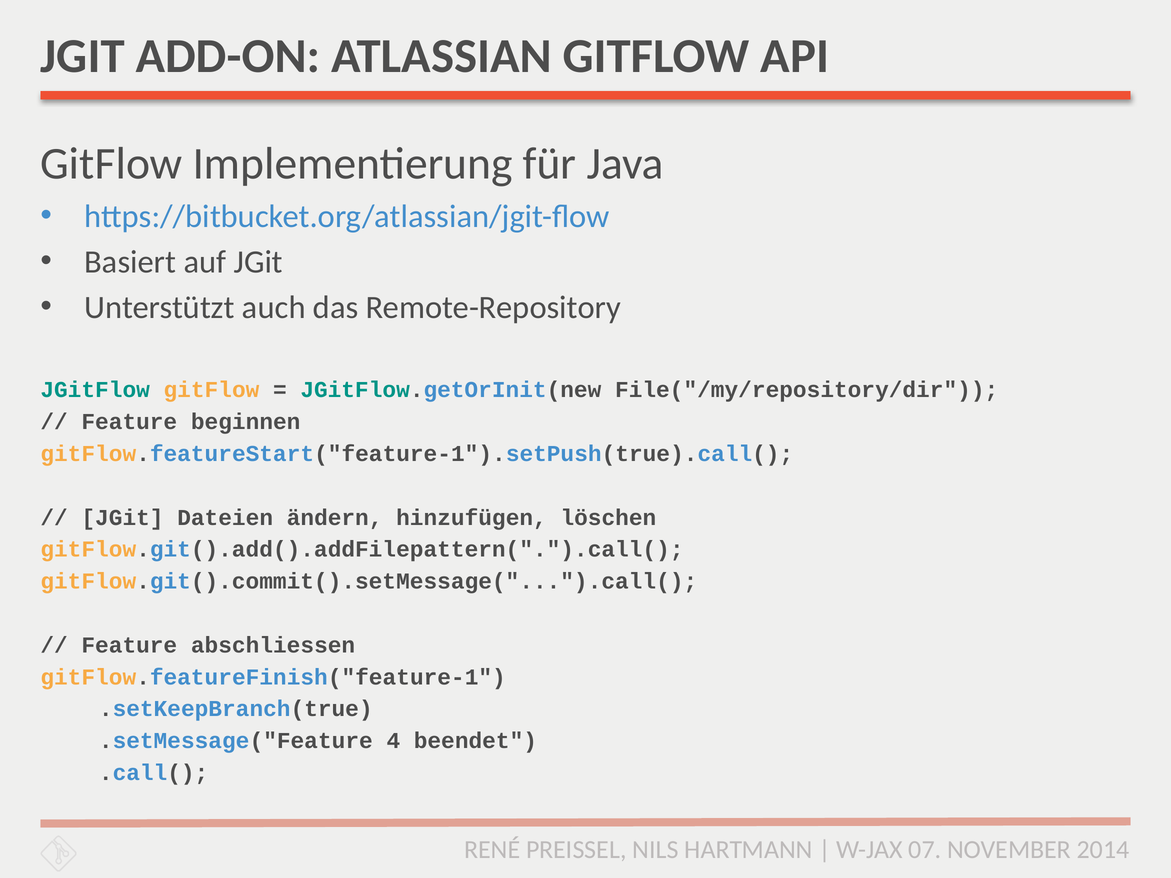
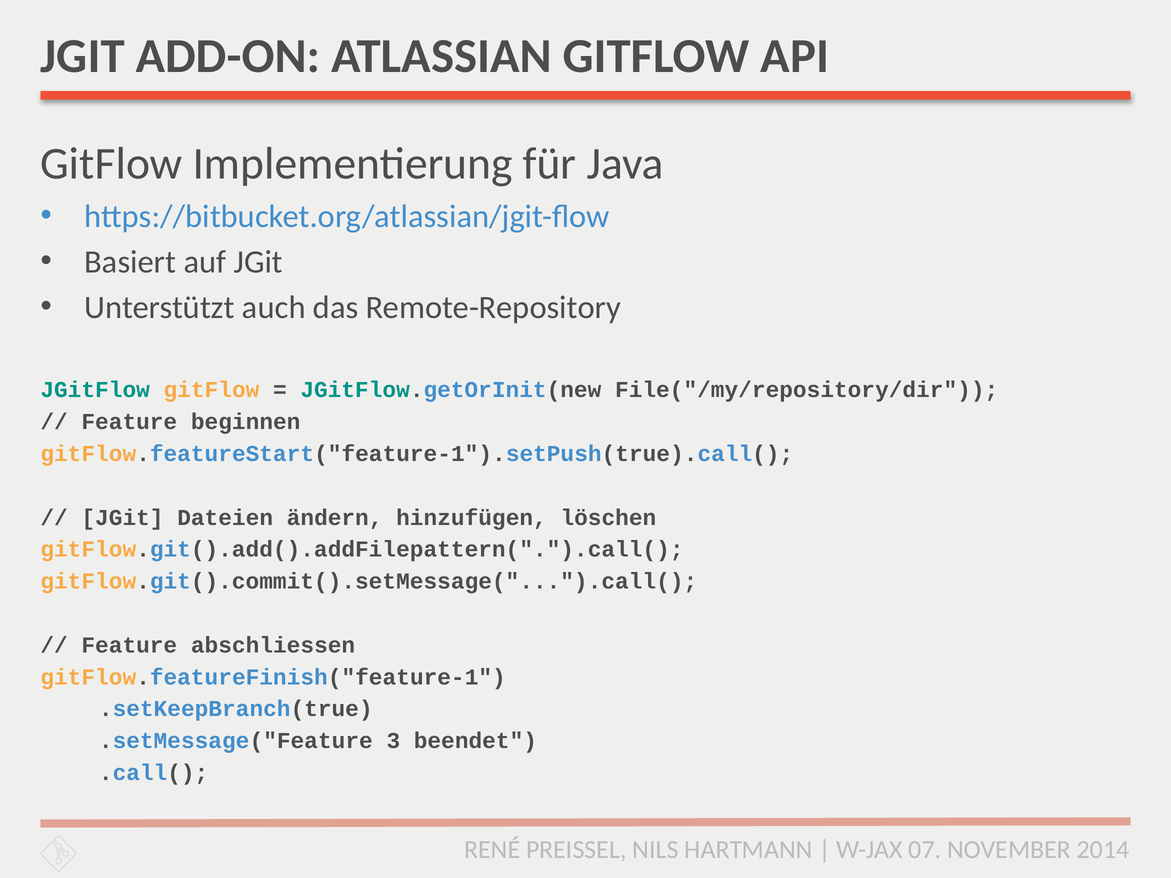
4: 4 -> 3
